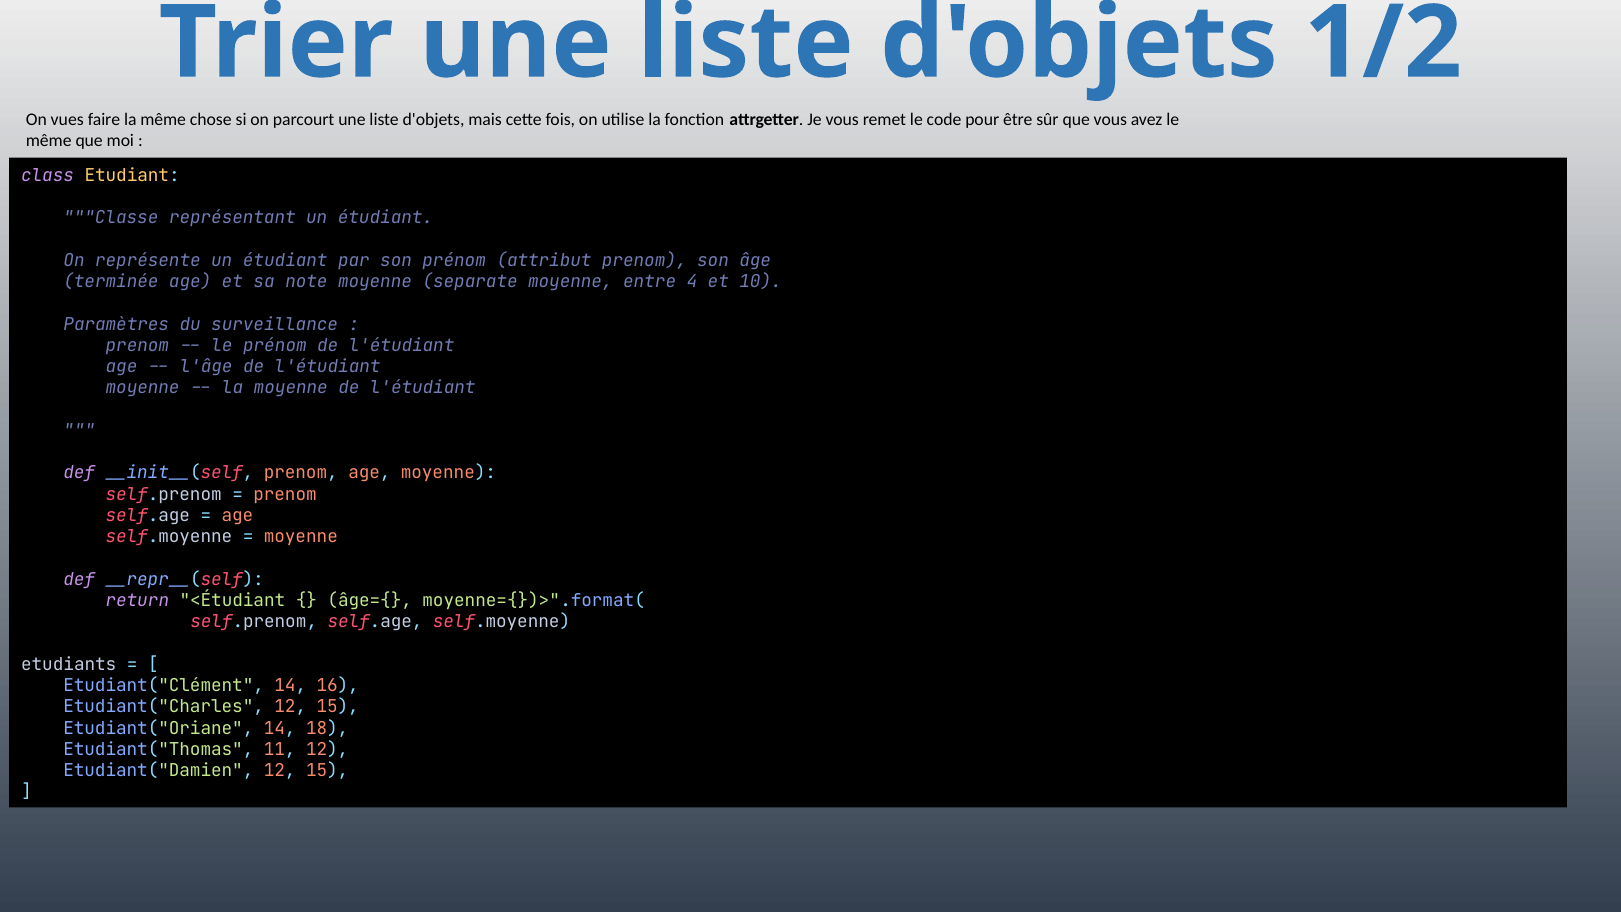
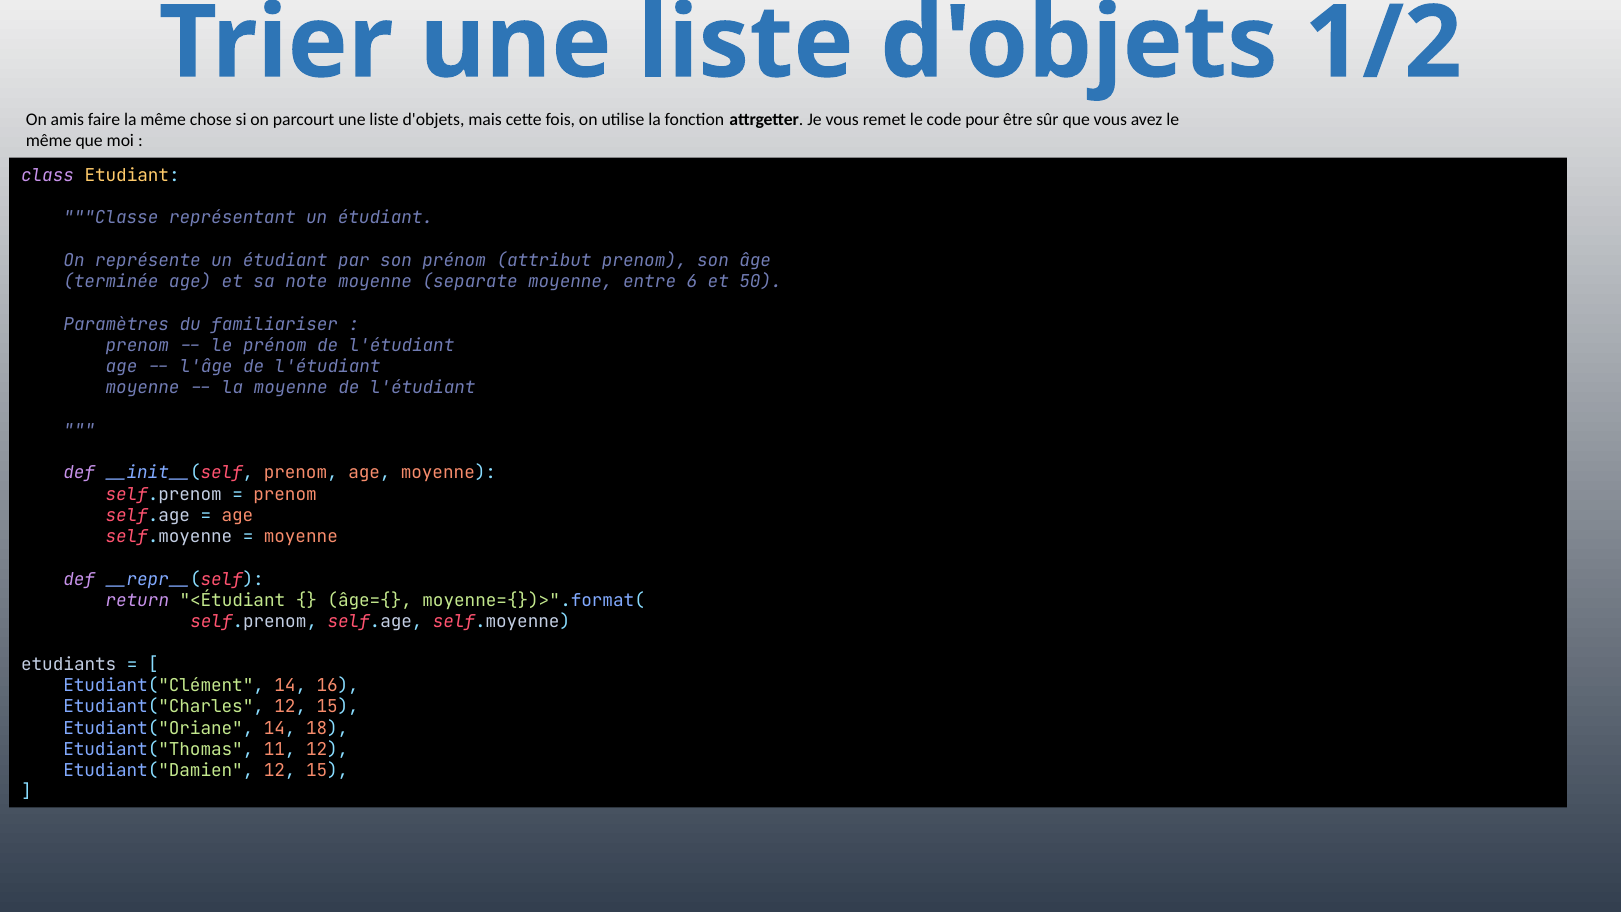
vues: vues -> amis
4: 4 -> 6
10: 10 -> 50
surveillance: surveillance -> familiariser
